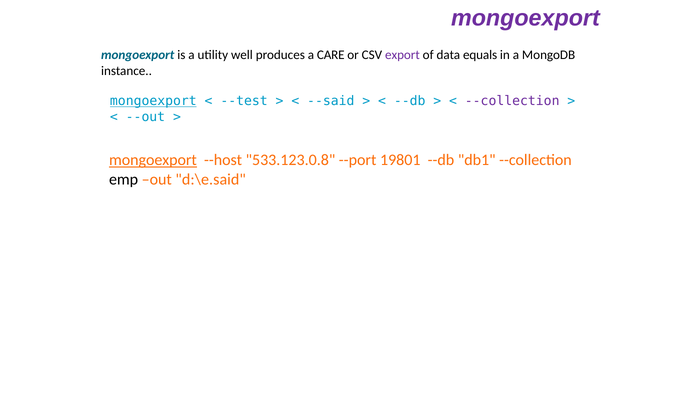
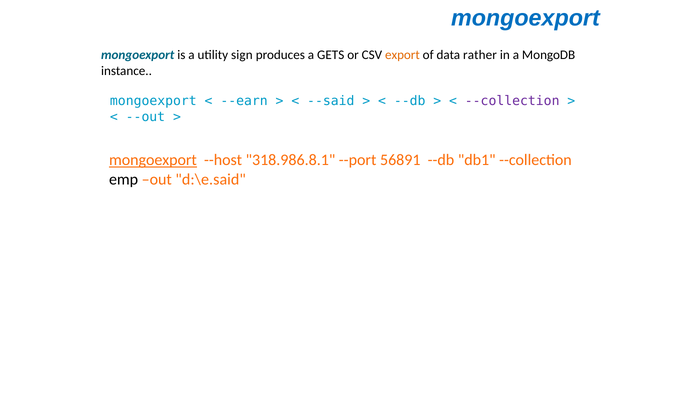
mongoexport at (525, 18) colour: purple -> blue
well: well -> sign
CARE: CARE -> GETS
export colour: purple -> orange
equals: equals -> rather
mongoexport at (153, 101) underline: present -> none
--test: --test -> --earn
533.123.0.8: 533.123.0.8 -> 318.986.8.1
19801: 19801 -> 56891
